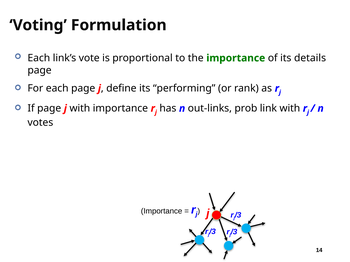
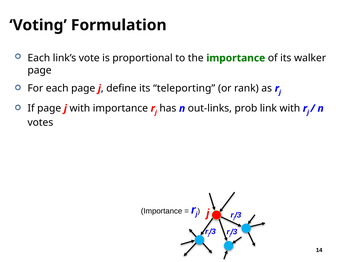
details: details -> walker
performing: performing -> teleporting
